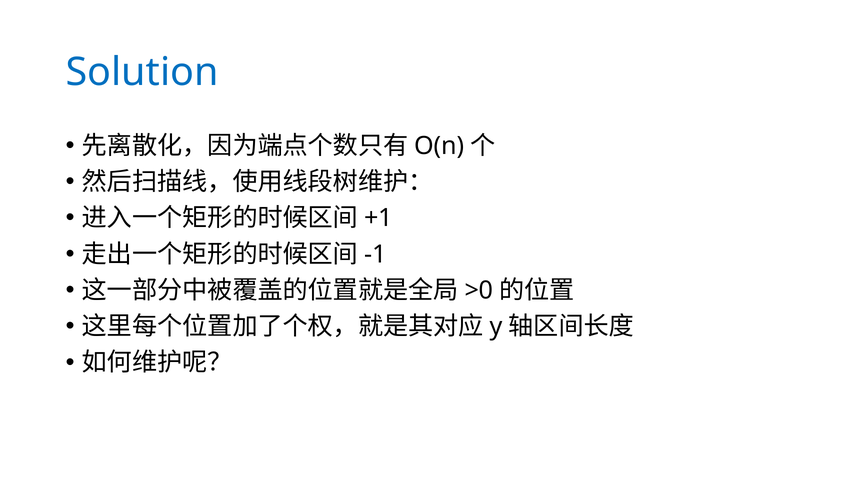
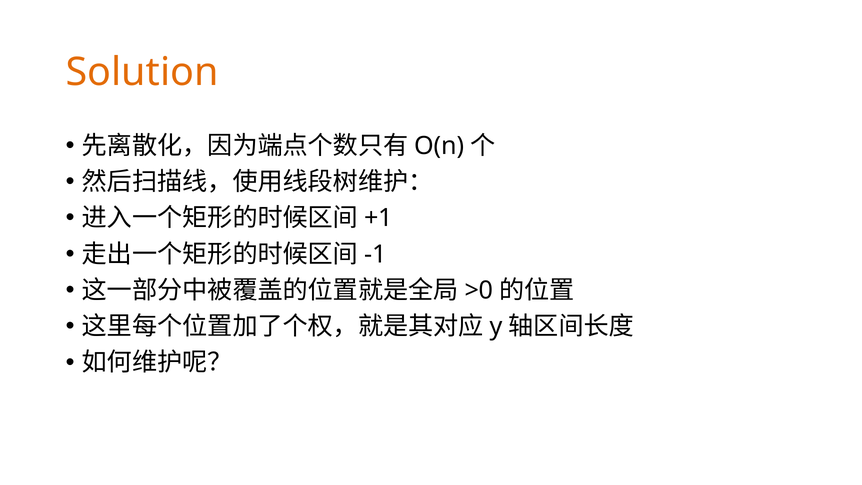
Solution colour: blue -> orange
